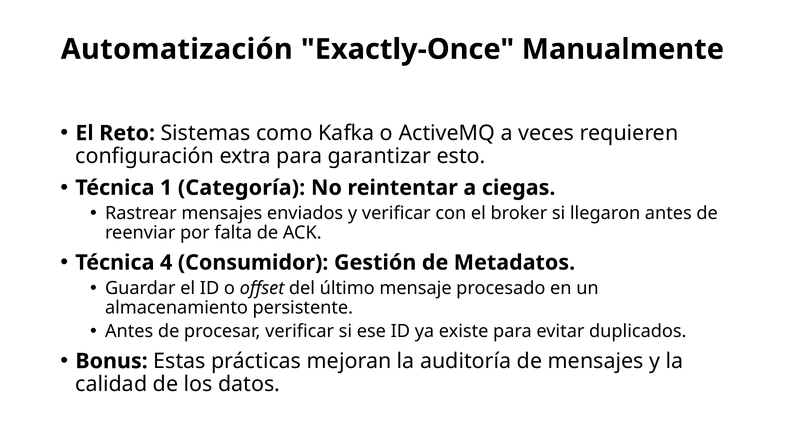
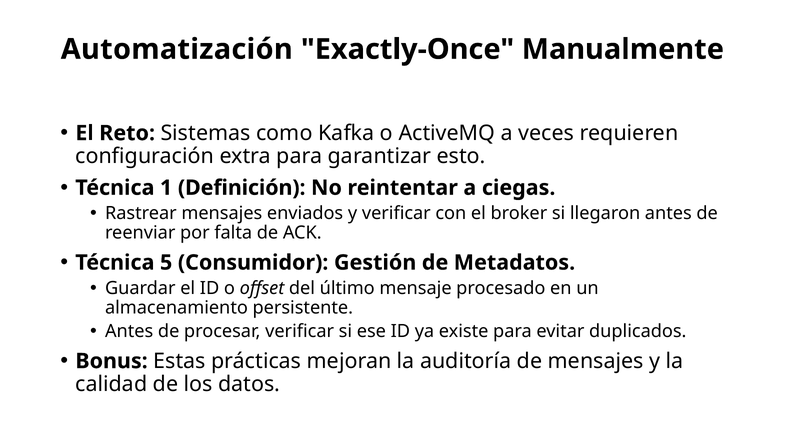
Categoría: Categoría -> Definición
4: 4 -> 5
